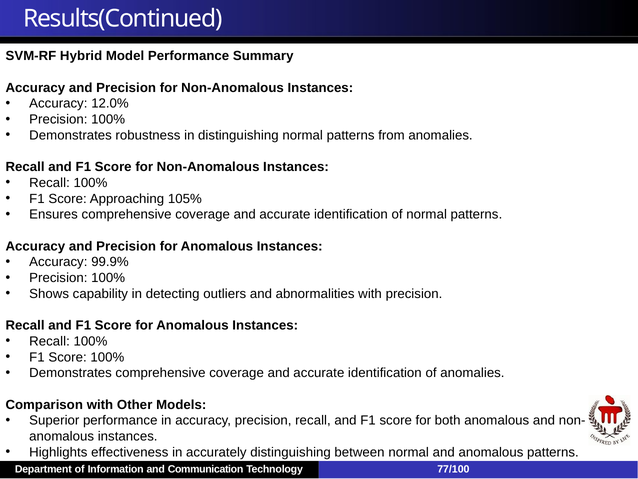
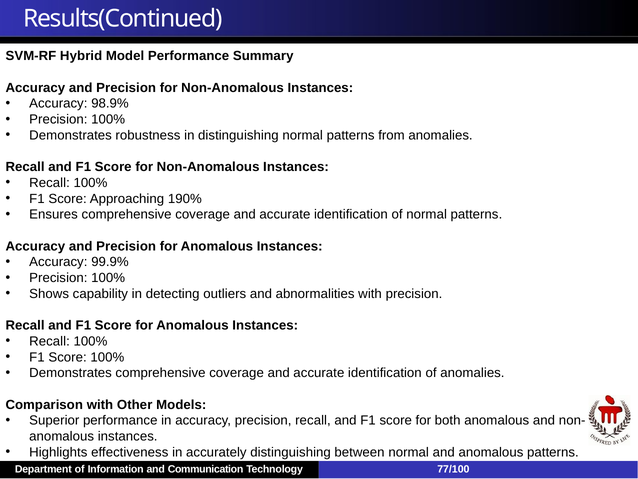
12.0%: 12.0% -> 98.9%
105%: 105% -> 190%
